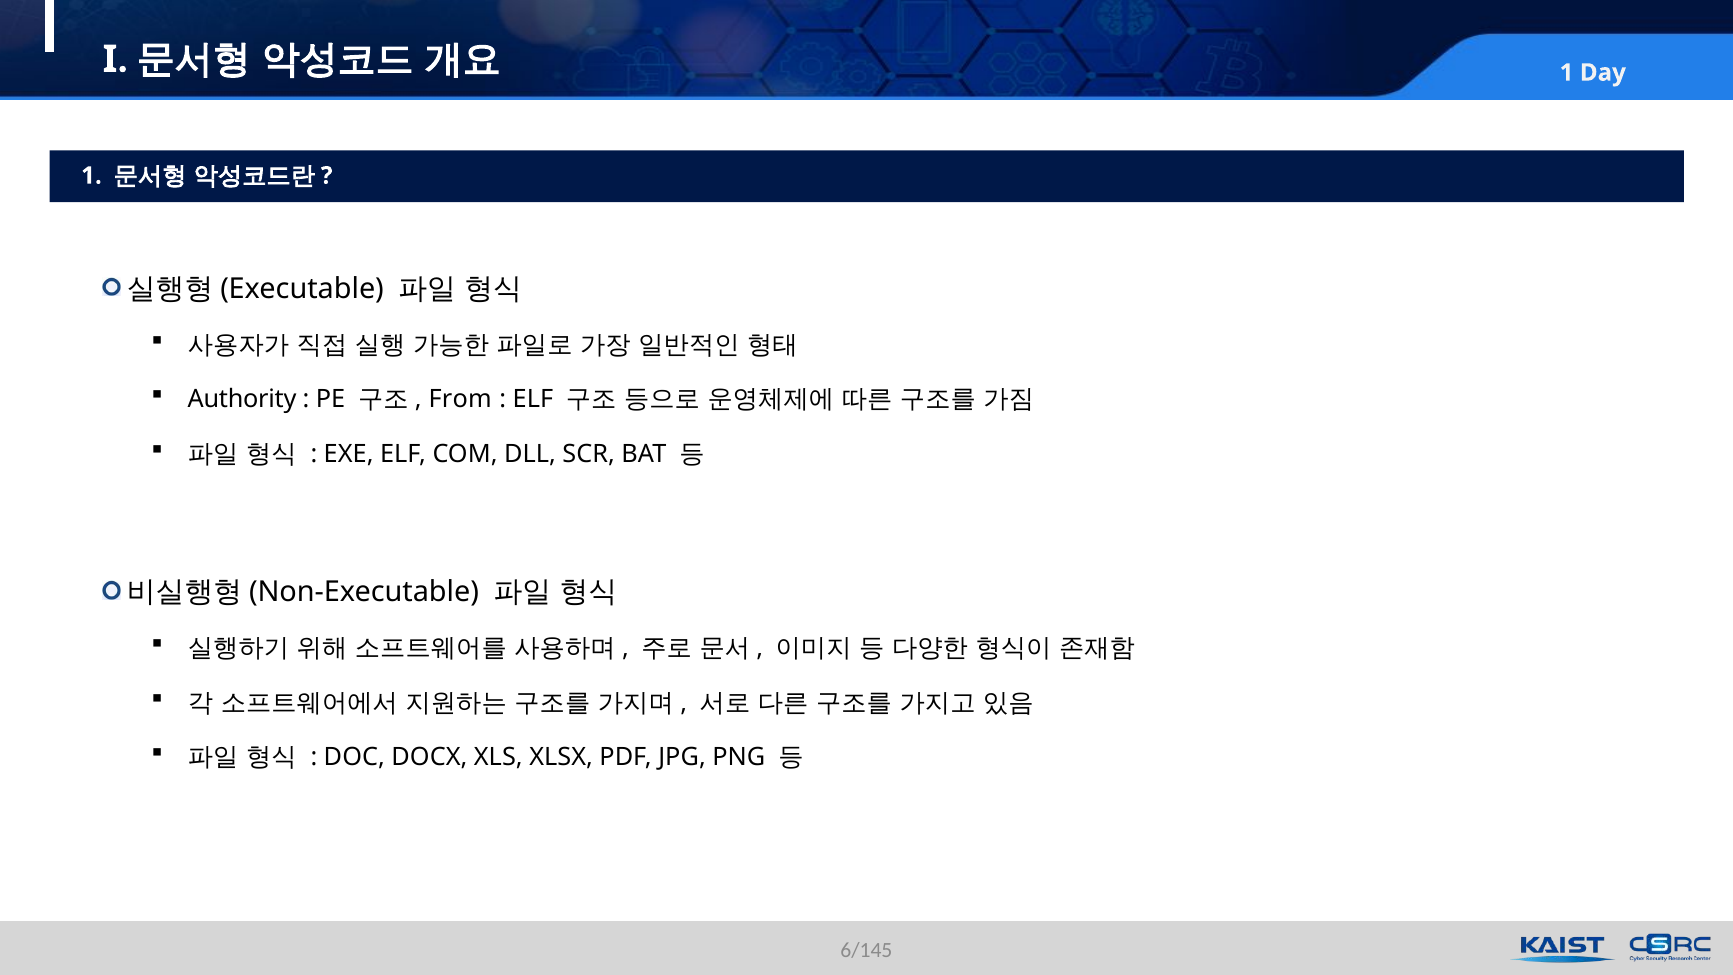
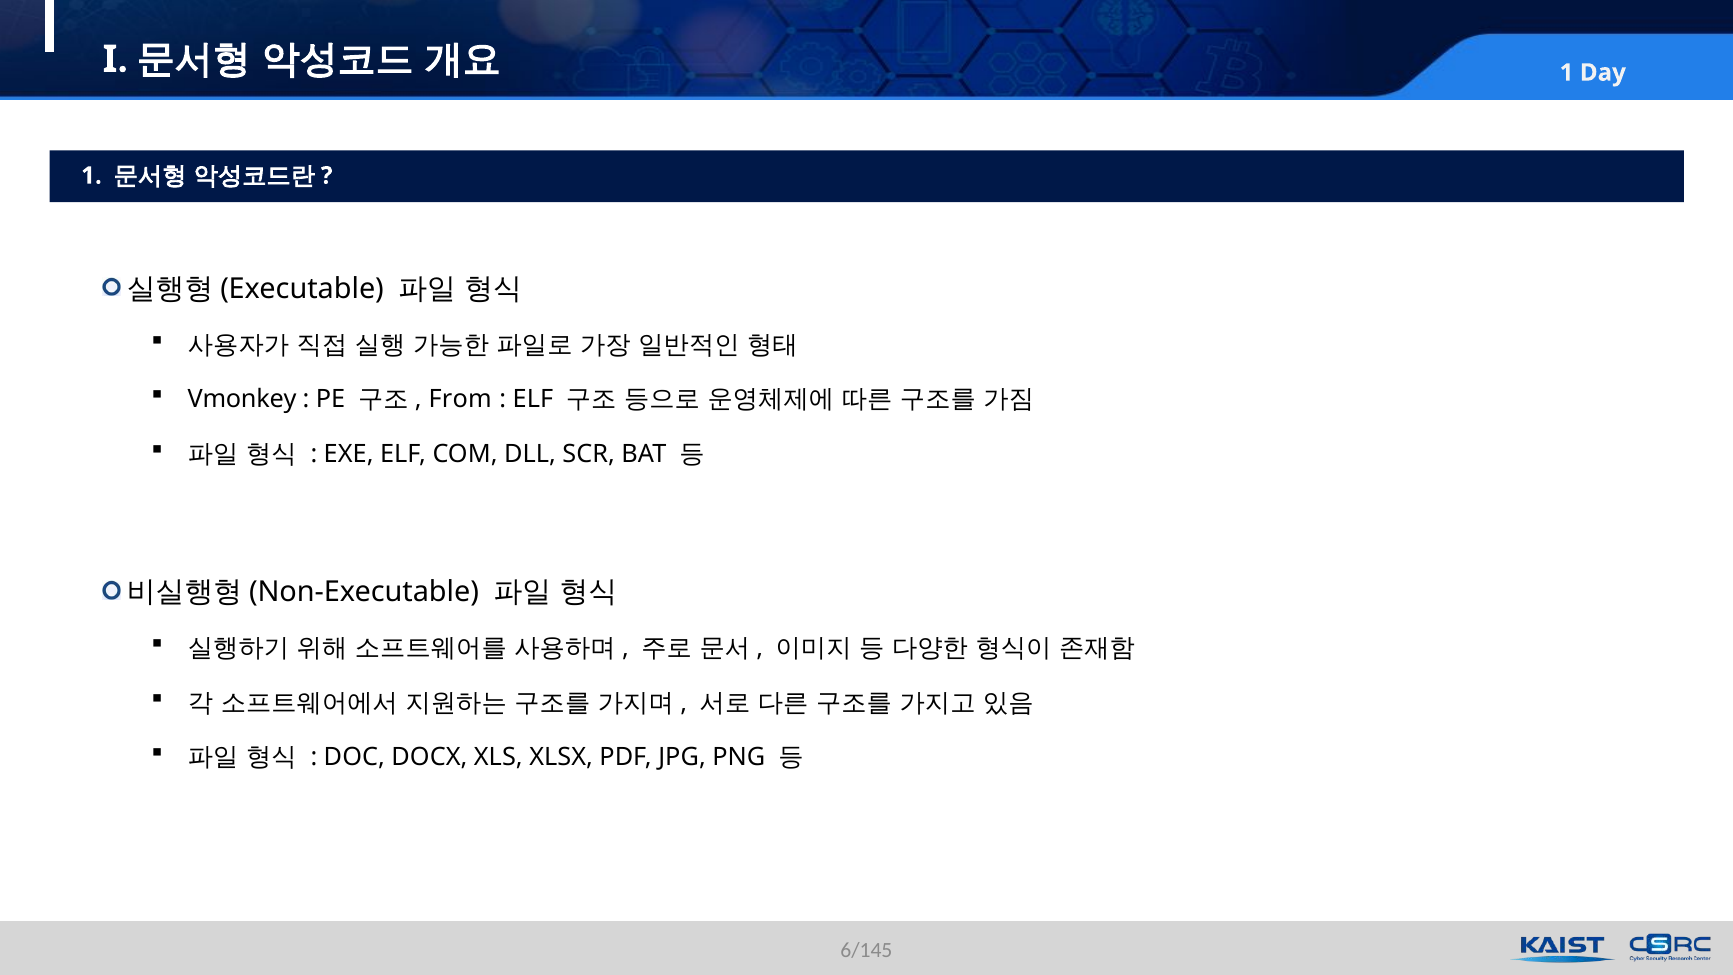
Authority: Authority -> Vmonkey
